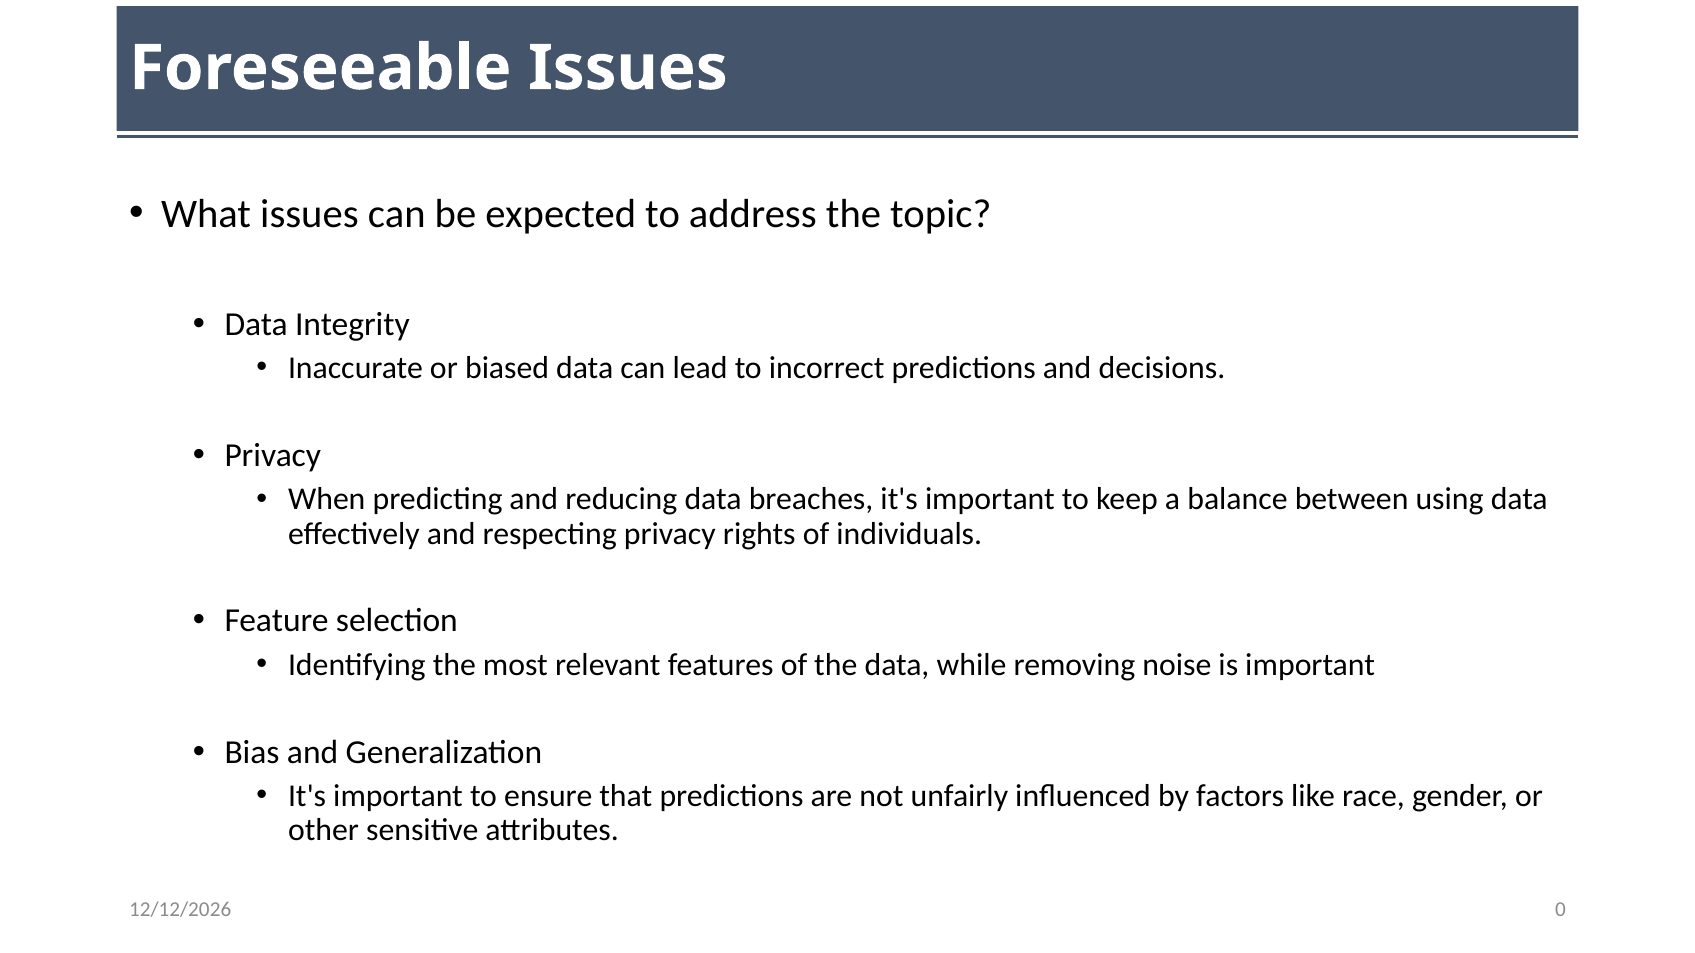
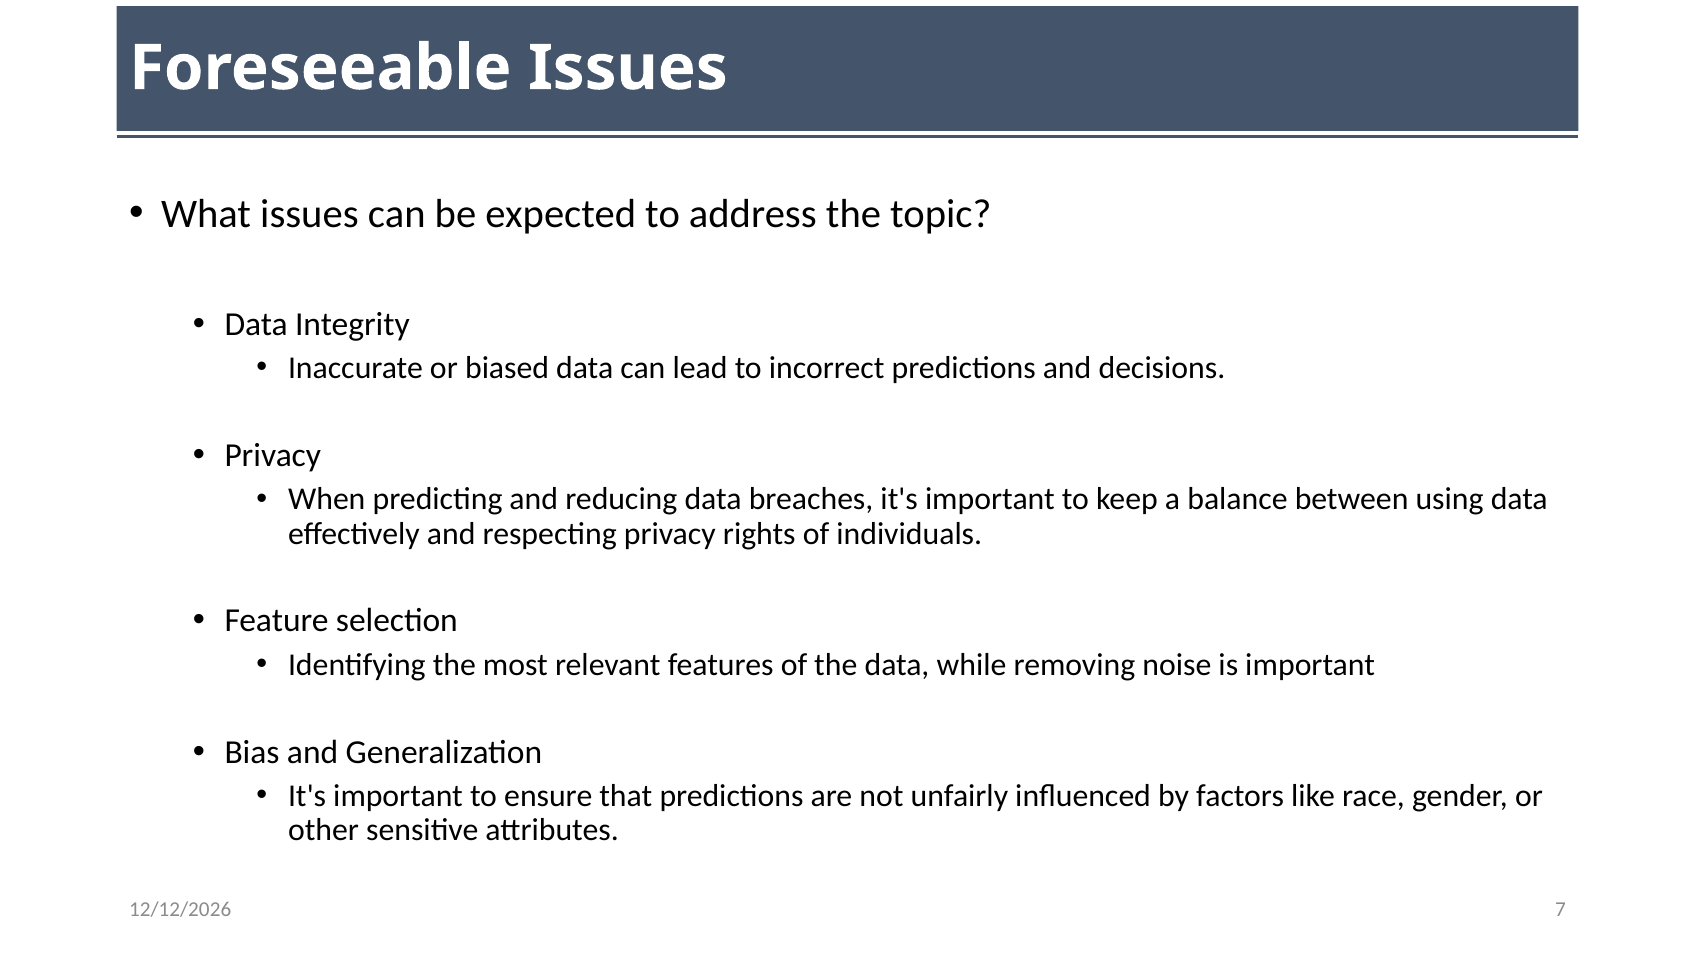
0: 0 -> 7
